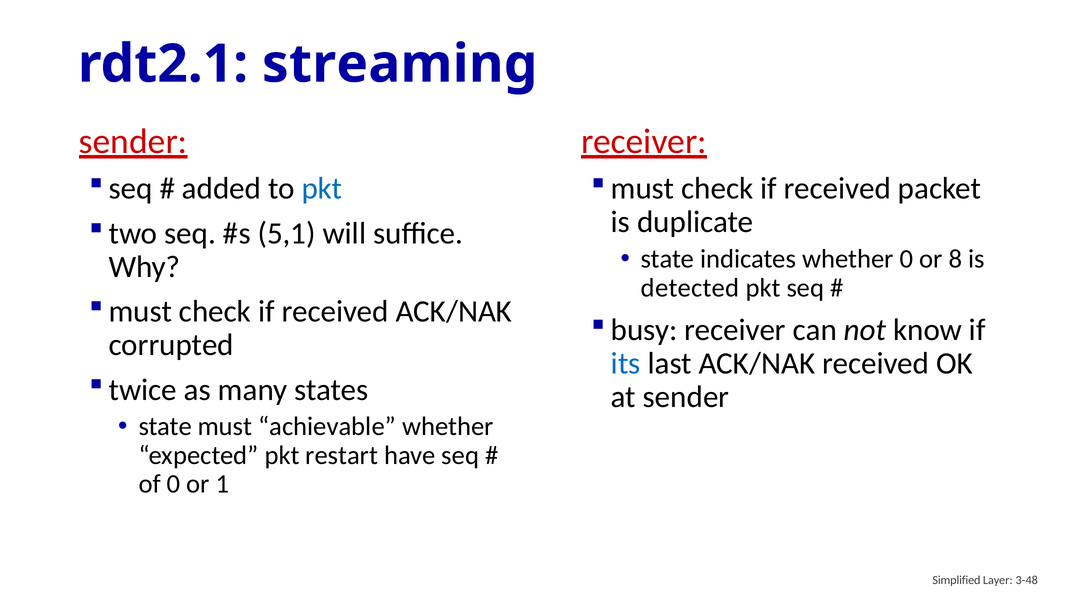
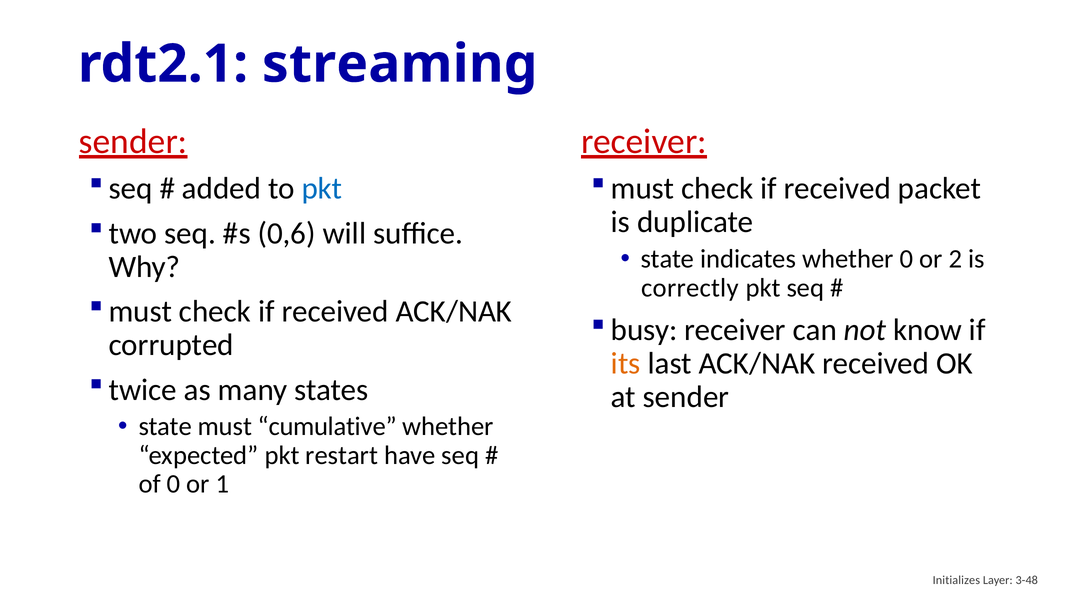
5,1: 5,1 -> 0,6
8: 8 -> 2
detected: detected -> correctly
its colour: blue -> orange
achievable: achievable -> cumulative
Simplified: Simplified -> Initializes
